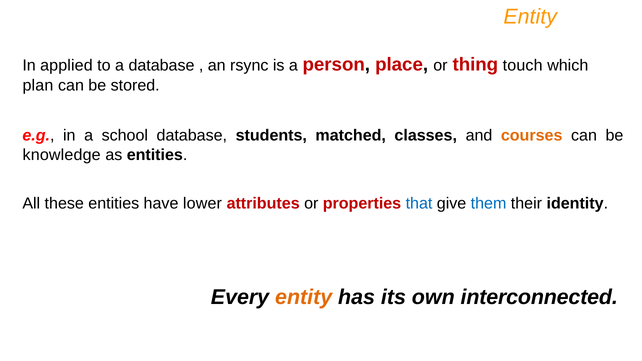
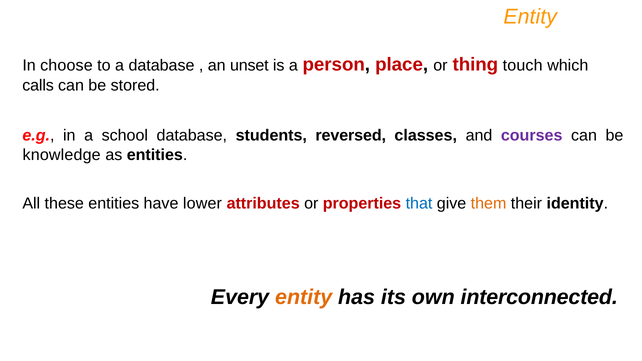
applied: applied -> choose
rsync: rsync -> unset
plan: plan -> calls
matched: matched -> reversed
courses colour: orange -> purple
them colour: blue -> orange
